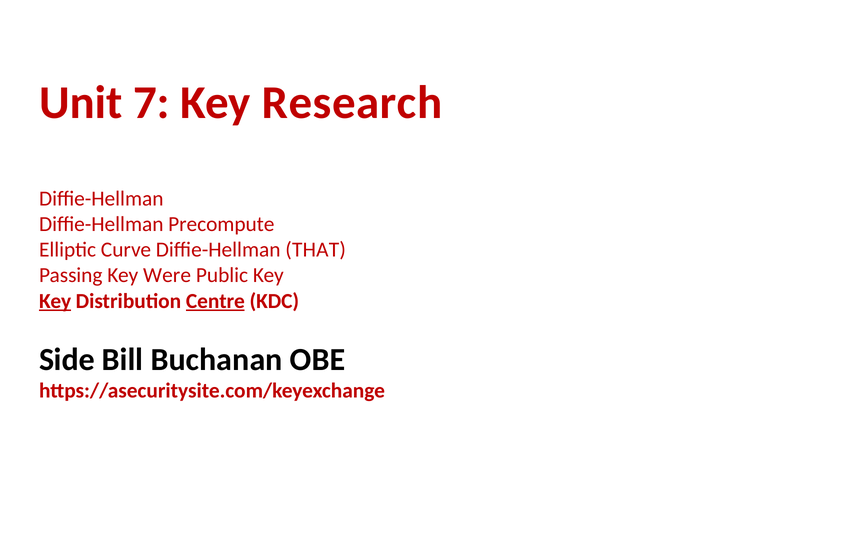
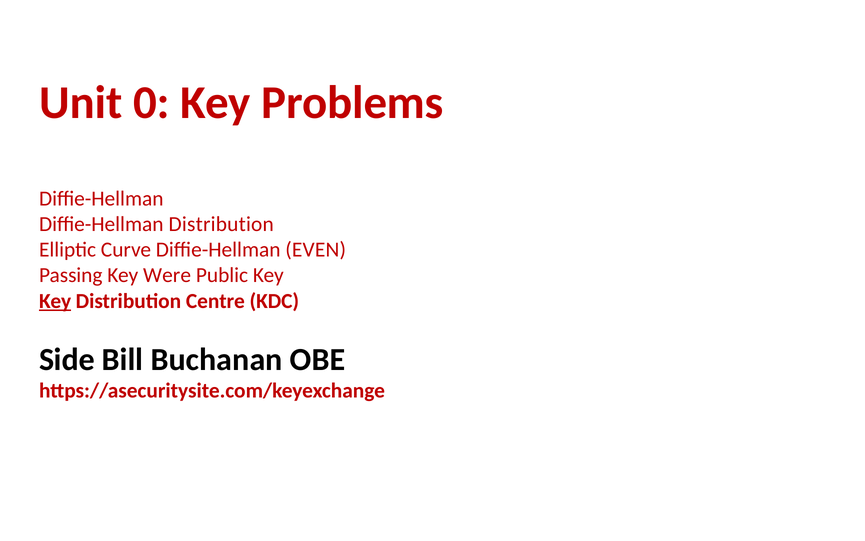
7: 7 -> 0
Research: Research -> Problems
Diffie-Hellman Precompute: Precompute -> Distribution
THAT: THAT -> EVEN
Centre underline: present -> none
